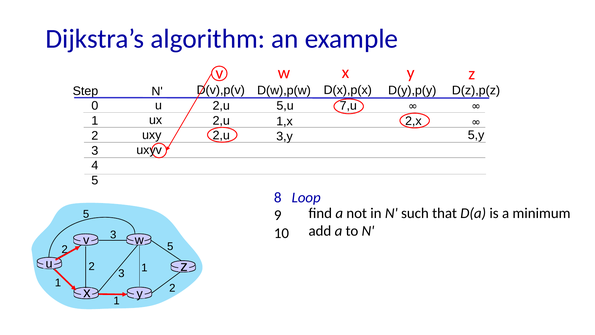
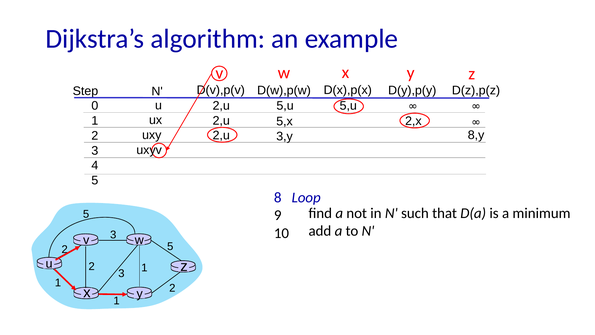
7,u at (348, 106): 7,u -> 5,u
1,x: 1,x -> 5,x
5,y: 5,y -> 8,y
